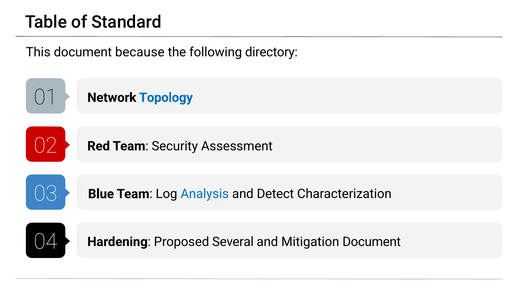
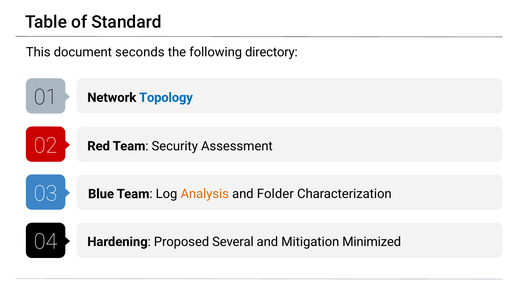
because: because -> seconds
Analysis colour: blue -> orange
Detect: Detect -> Folder
Mitigation Document: Document -> Minimized
